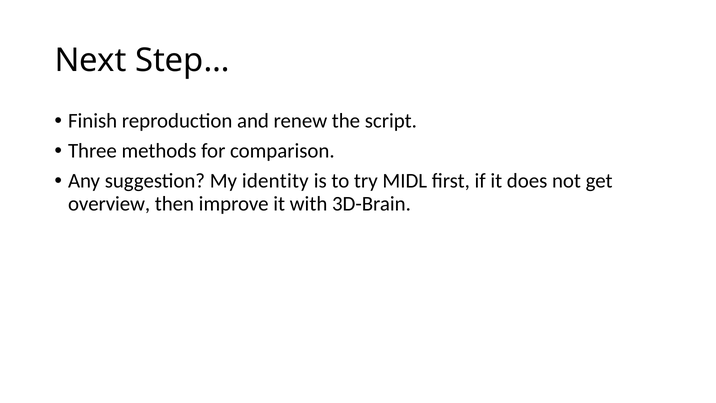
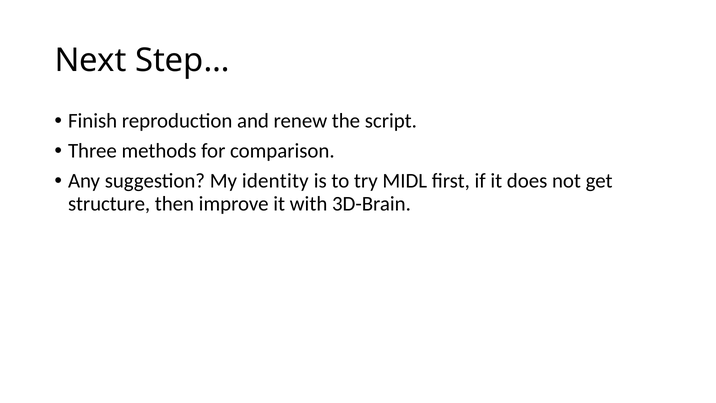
overview: overview -> structure
